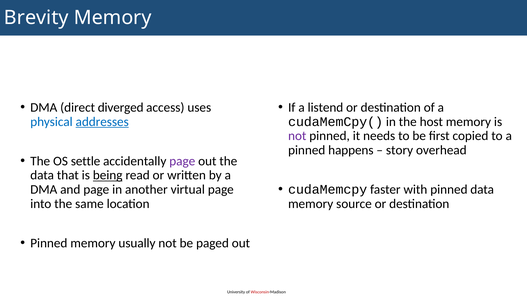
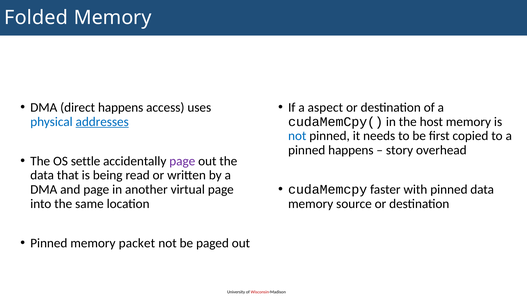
Brevity: Brevity -> Folded
direct diverged: diverged -> happens
listend: listend -> aspect
not at (297, 136) colour: purple -> blue
being underline: present -> none
usually: usually -> packet
